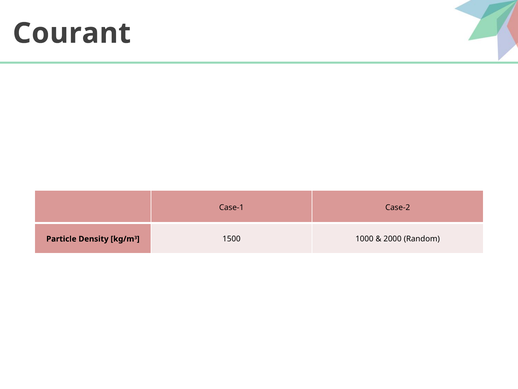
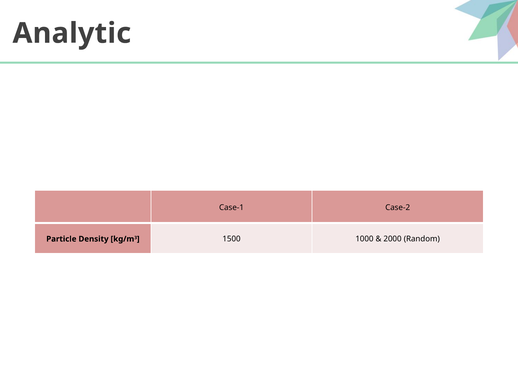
Courant: Courant -> Analytic
